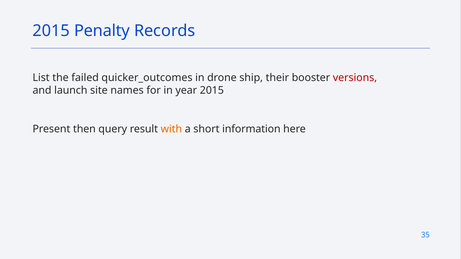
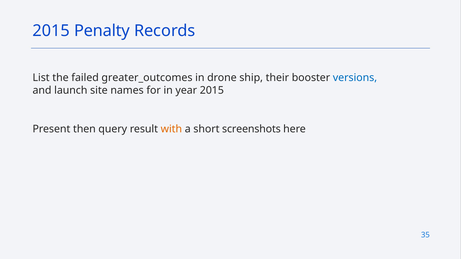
quicker_outcomes: quicker_outcomes -> greater_outcomes
versions colour: red -> blue
information: information -> screenshots
